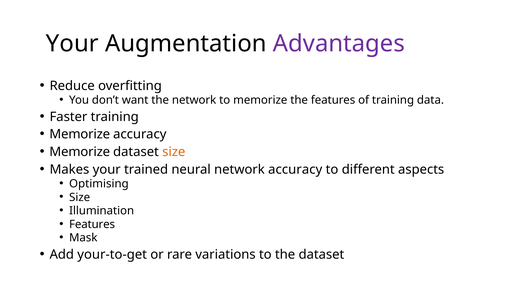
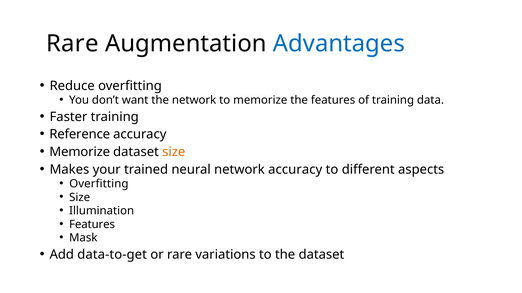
Your at (72, 44): Your -> Rare
Advantages colour: purple -> blue
Memorize at (80, 135): Memorize -> Reference
Optimising at (99, 184): Optimising -> Overfitting
your-to-get: your-to-get -> data-to-get
